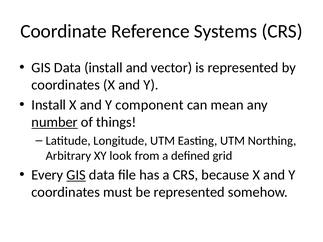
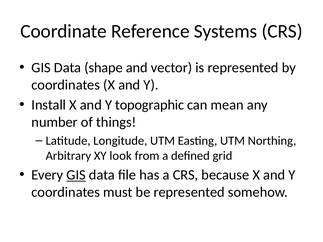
Data install: install -> shape
component: component -> topographic
number underline: present -> none
